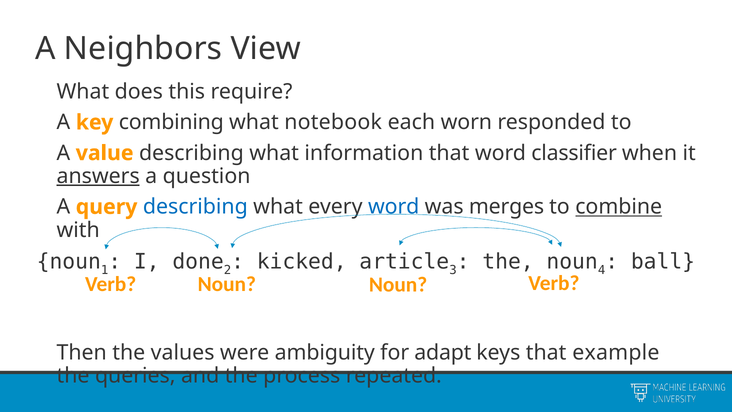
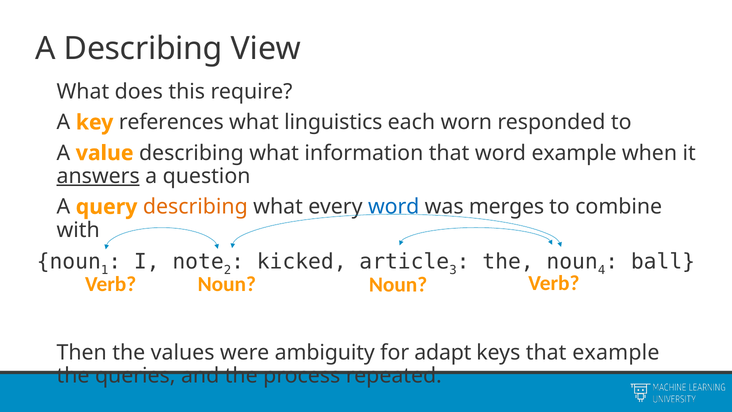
A Neighbors: Neighbors -> Describing
combining: combining -> references
notebook: notebook -> linguistics
word classifier: classifier -> example
describing at (195, 207) colour: blue -> orange
combine underline: present -> none
done: done -> note
